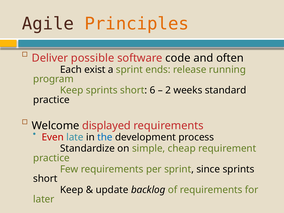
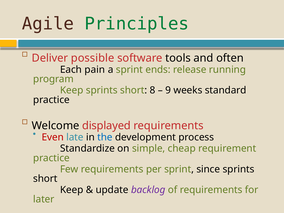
Principles colour: orange -> green
code: code -> tools
exist: exist -> pain
6: 6 -> 8
2: 2 -> 9
backlog colour: black -> purple
